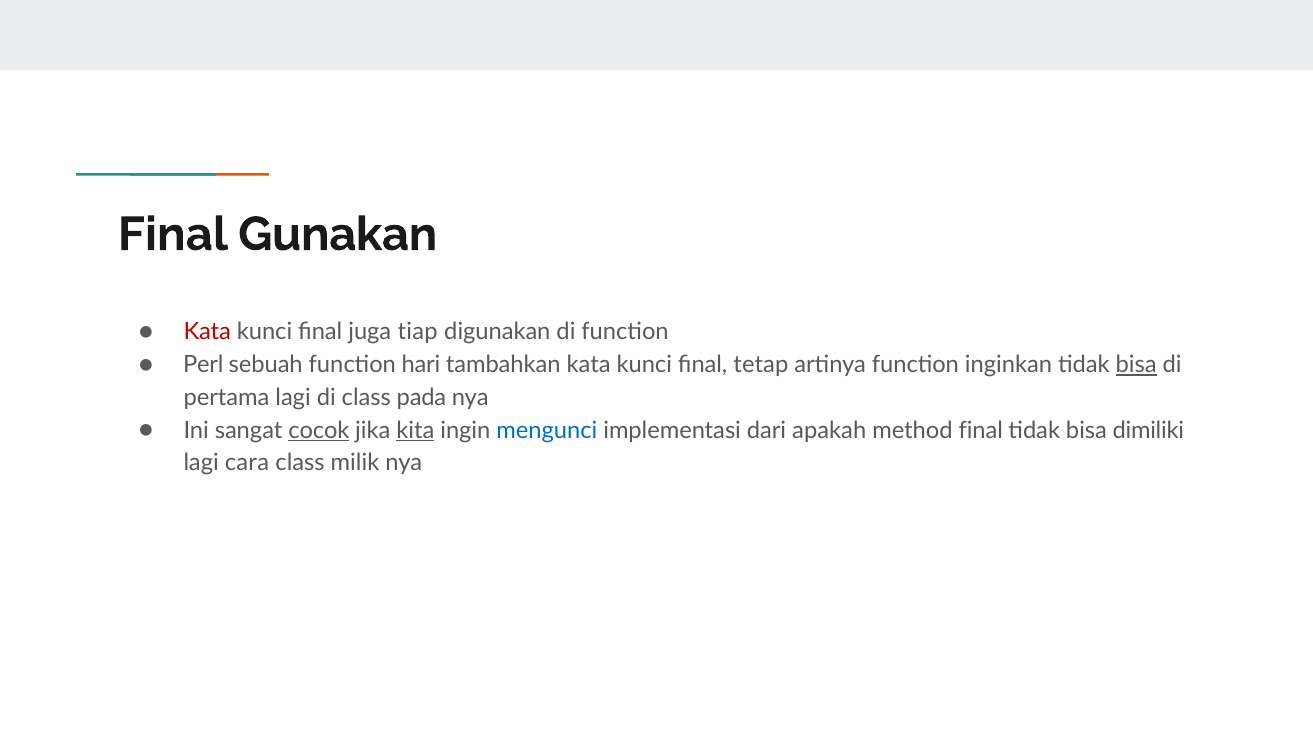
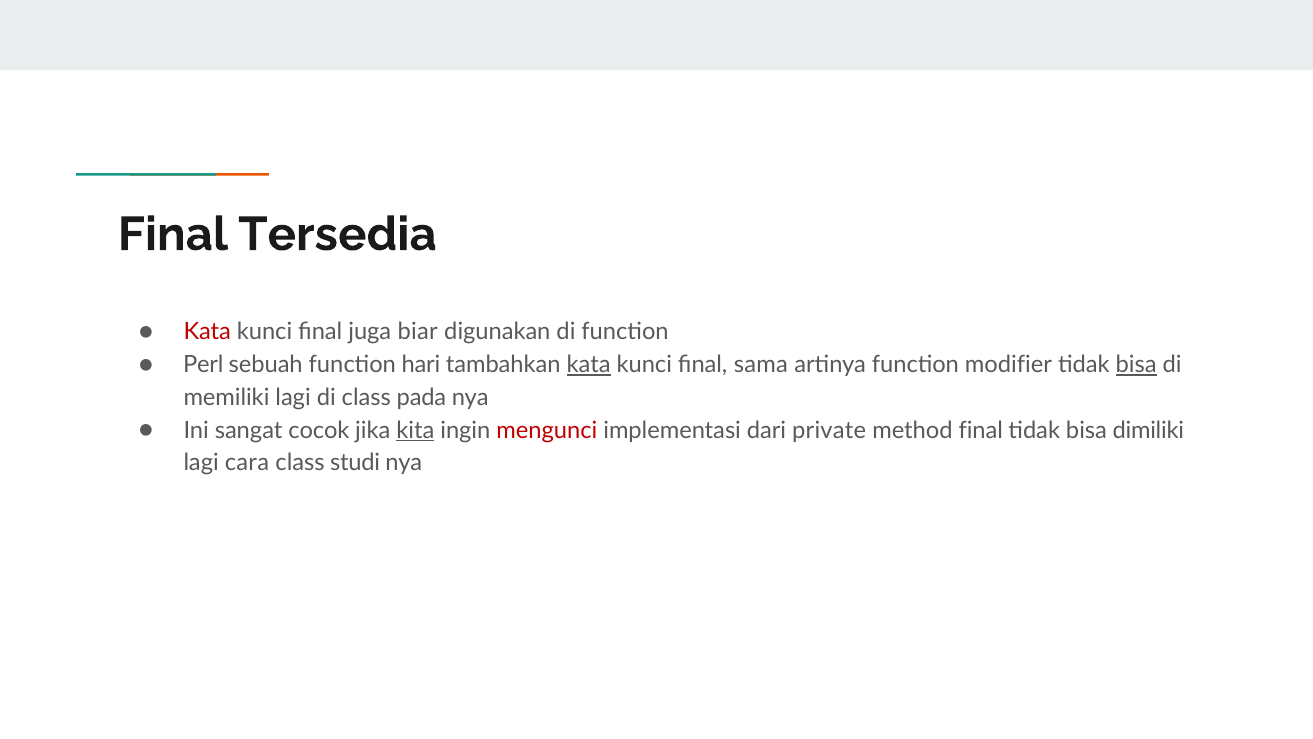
Gunakan: Gunakan -> Tersedia
tiap: tiap -> biar
kata at (589, 365) underline: none -> present
tetap: tetap -> sama
inginkan: inginkan -> modifier
pertama: pertama -> memiliki
cocok underline: present -> none
mengunci colour: blue -> red
apakah: apakah -> private
milik: milik -> studi
